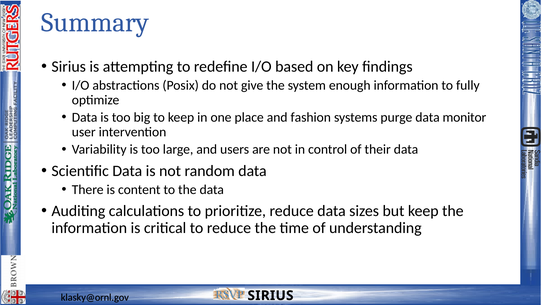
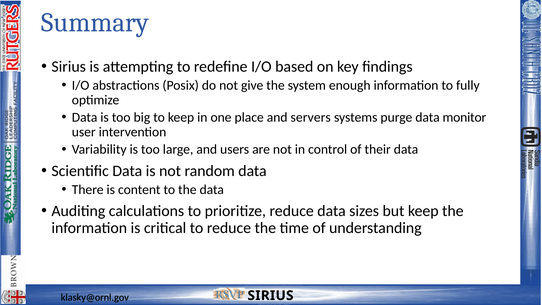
fashion: fashion -> servers
